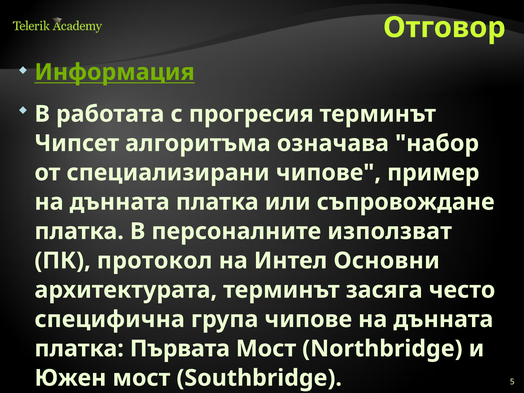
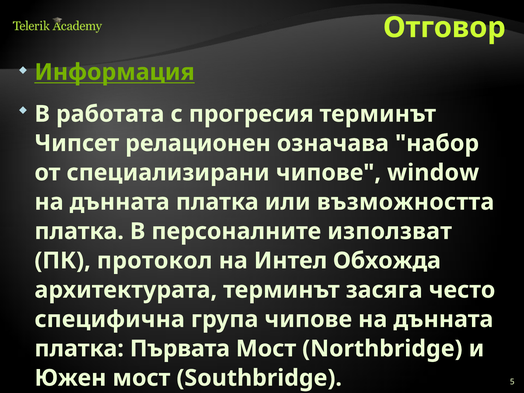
алгоритъма: алгоритъма -> релационен
пример: пример -> window
съпровождане: съпровождане -> възможността
Основни: Основни -> Обхожда
